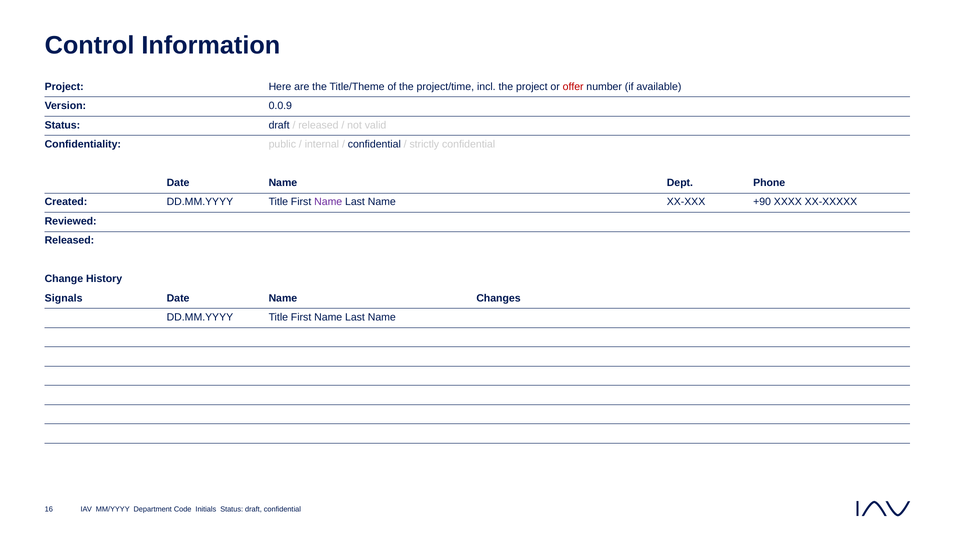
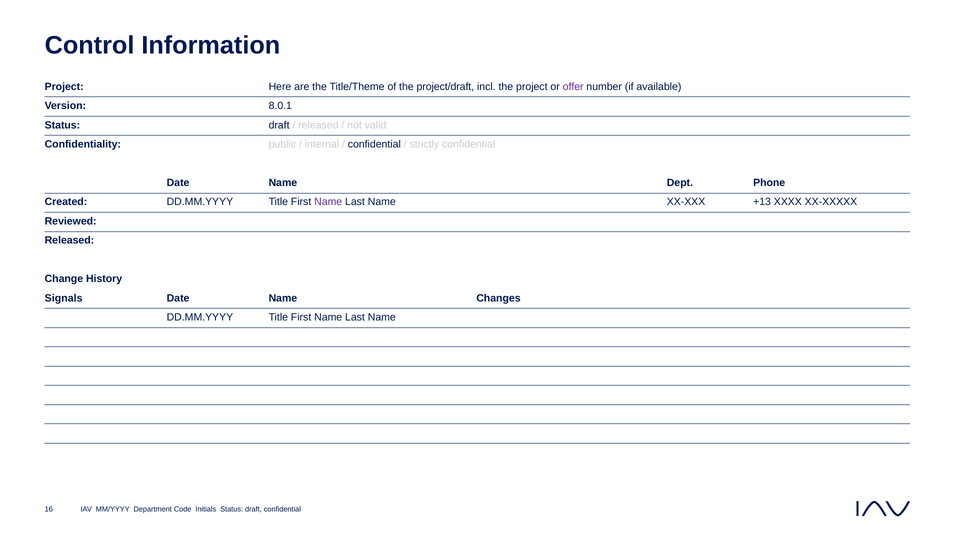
project/time: project/time -> project/draft
offer colour: red -> purple
0.0.9: 0.0.9 -> 8.0.1
+90: +90 -> +13
